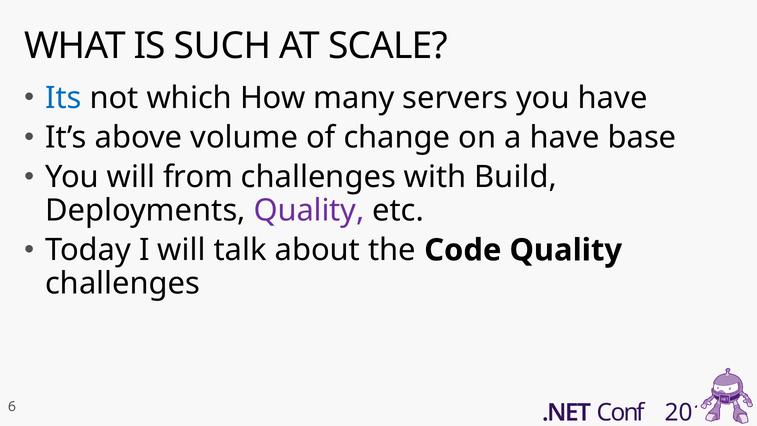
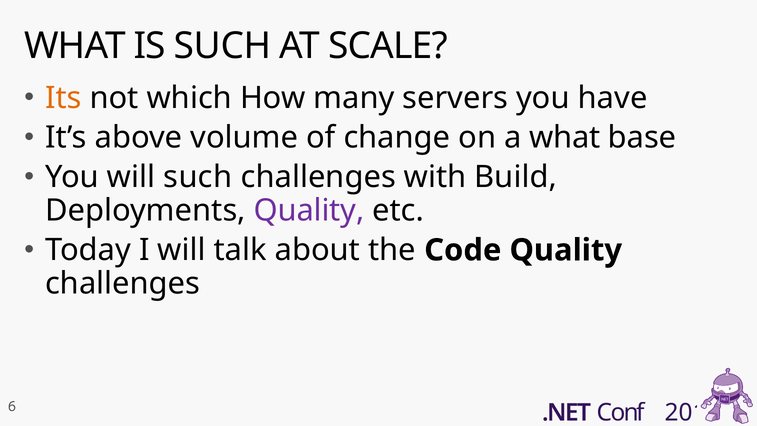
Its colour: blue -> orange
a have: have -> what
will from: from -> such
